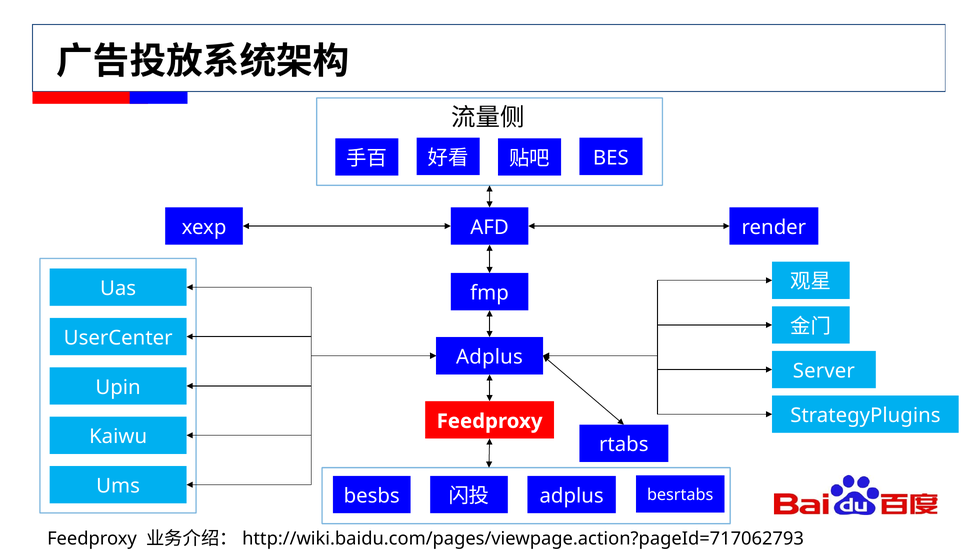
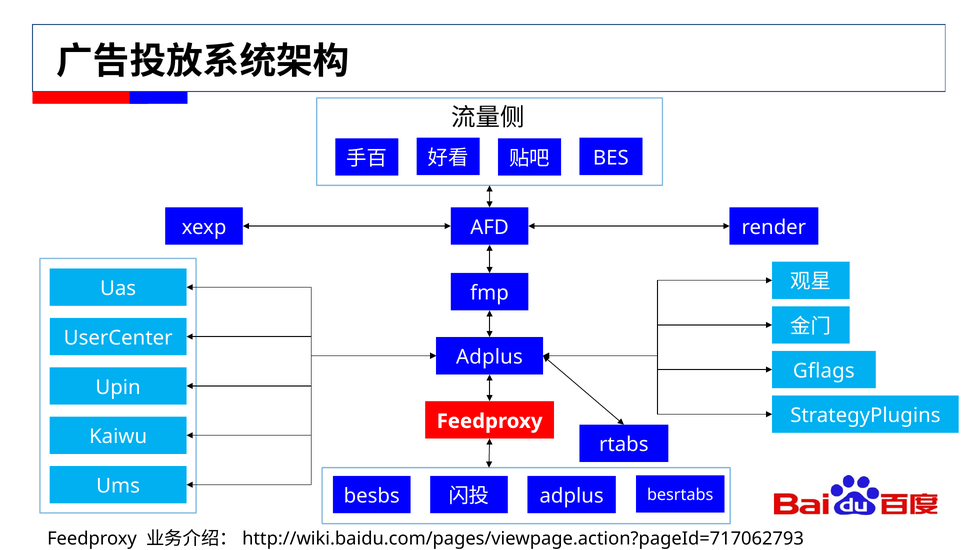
Server: Server -> Gflags
